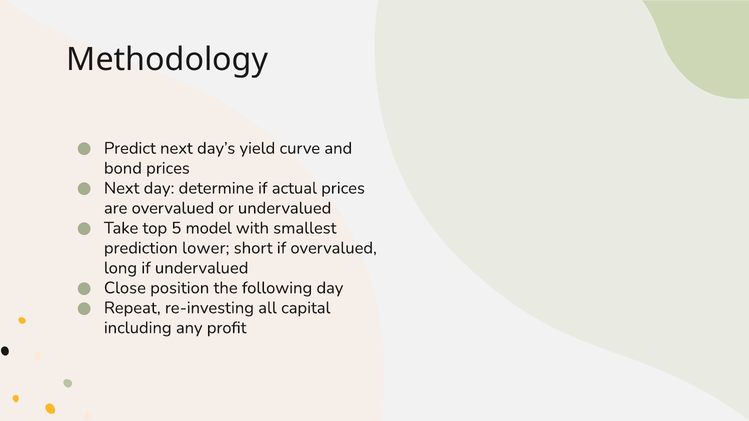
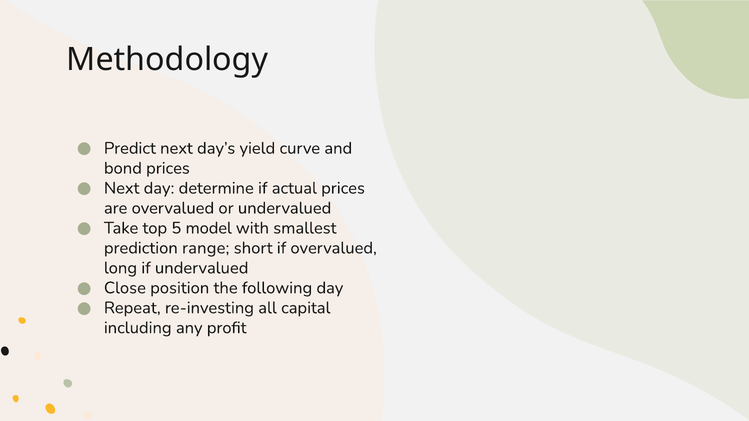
lower: lower -> range
